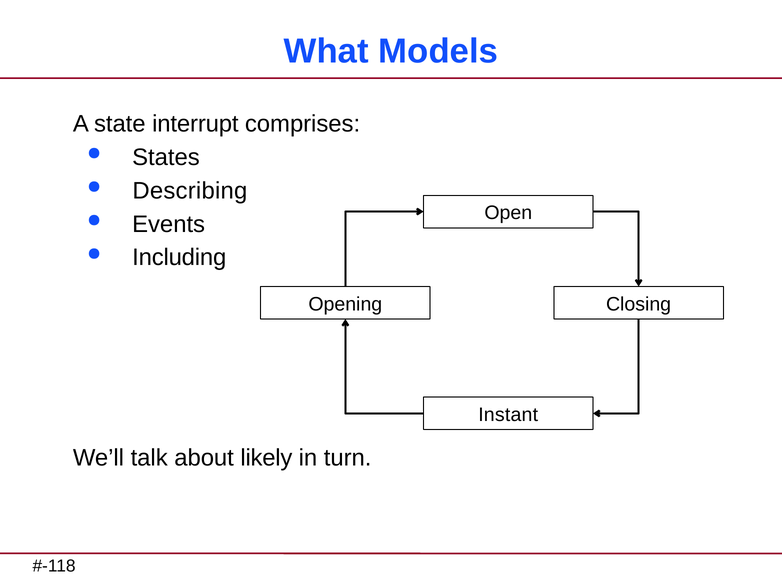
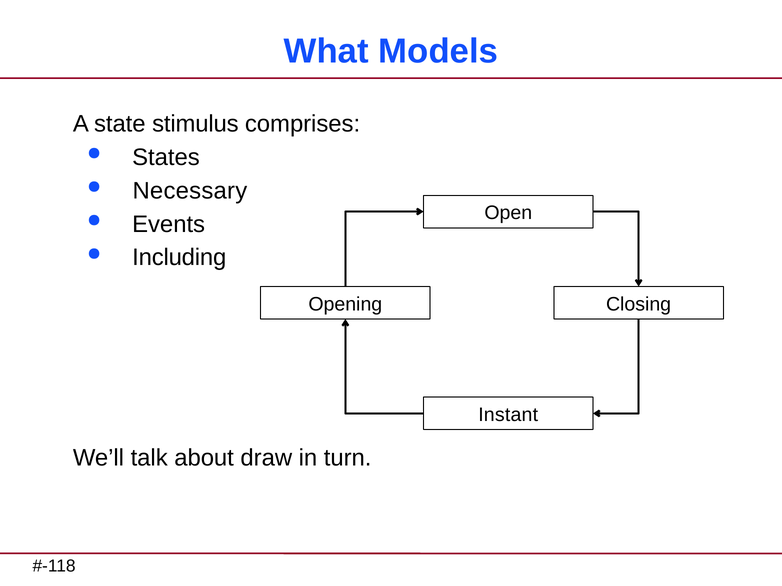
interrupt: interrupt -> stimulus
Describing: Describing -> Necessary
likely: likely -> draw
